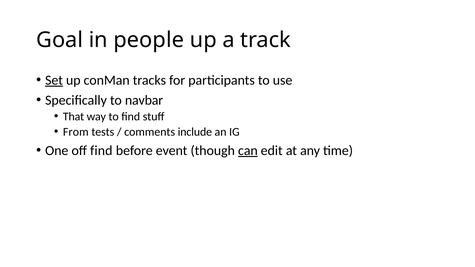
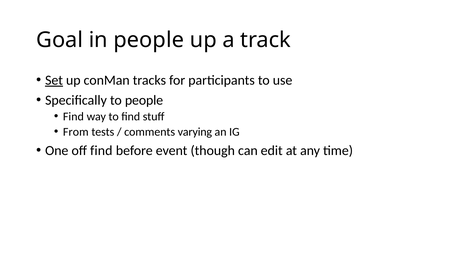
to navbar: navbar -> people
That at (74, 117): That -> Find
include: include -> varying
can underline: present -> none
